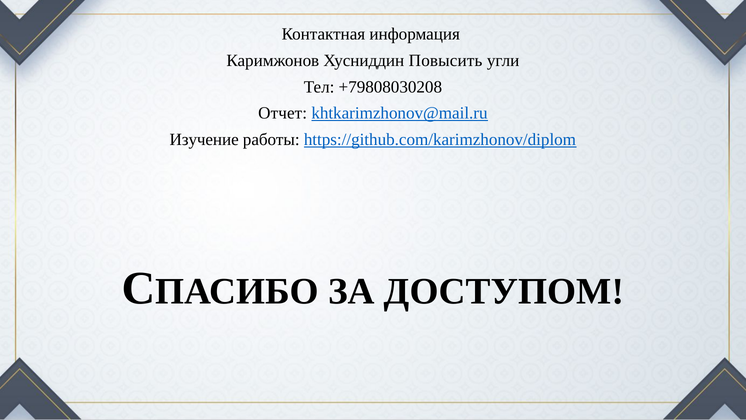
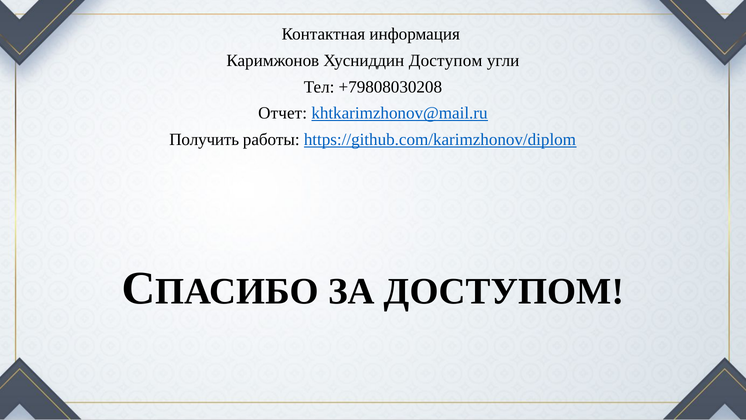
Хусниддин Повысить: Повысить -> Доступом
Изучение: Изучение -> Получить
